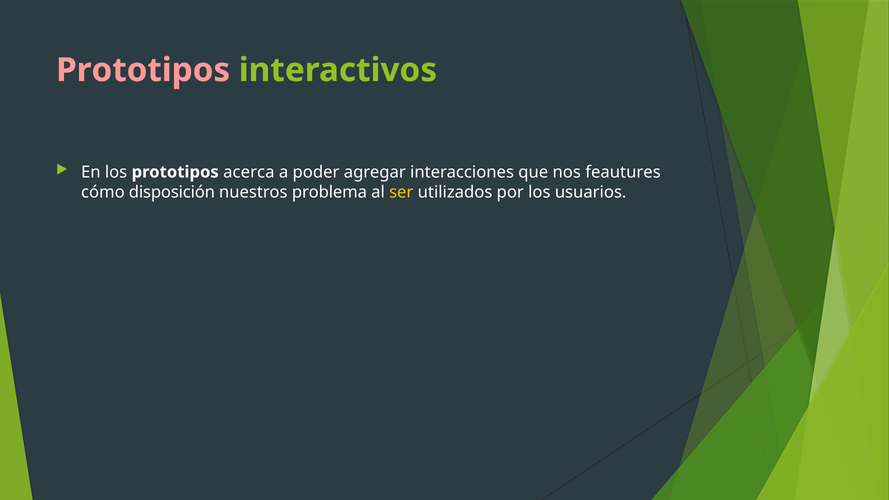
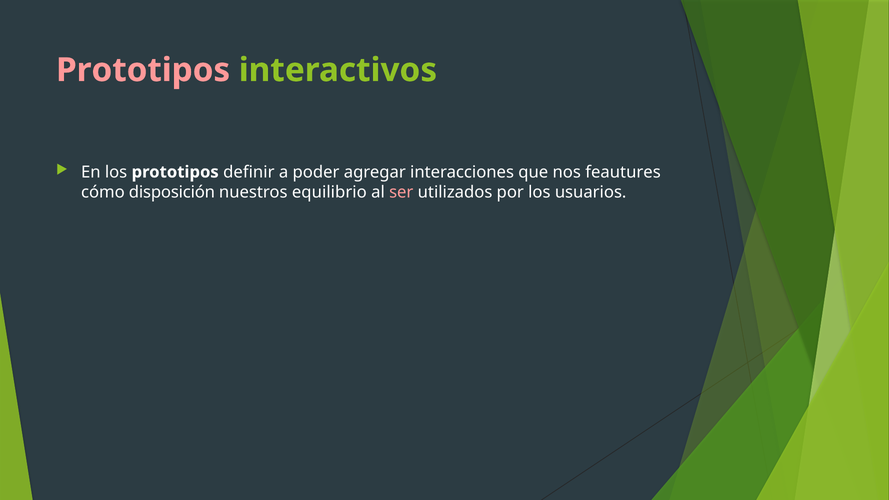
acerca: acerca -> definir
problema: problema -> equilibrio
ser colour: yellow -> pink
